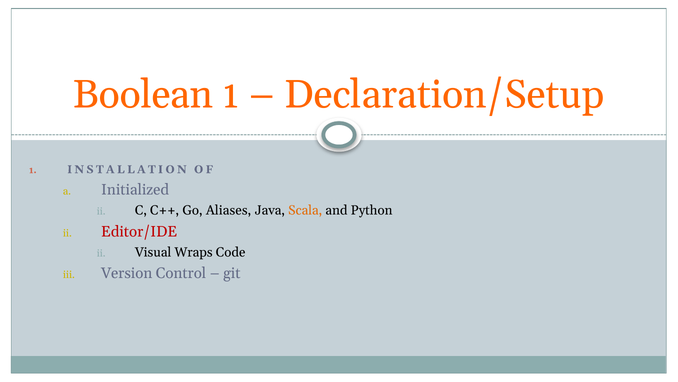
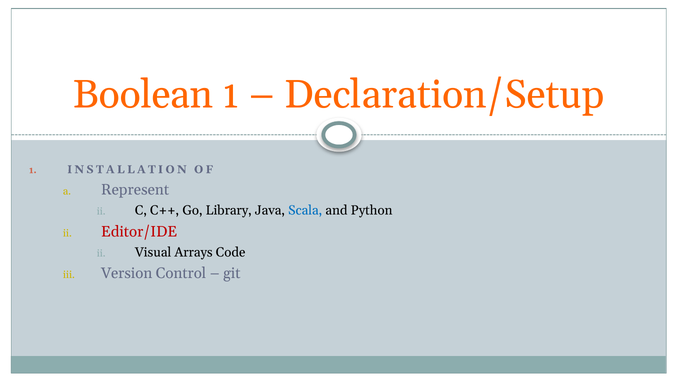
Initialized: Initialized -> Represent
Aliases: Aliases -> Library
Scala colour: orange -> blue
Wraps: Wraps -> Arrays
